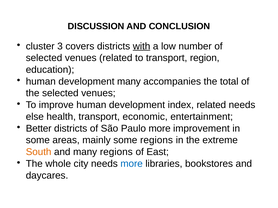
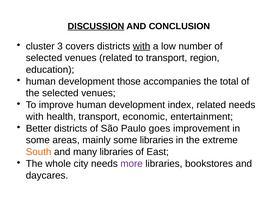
DISCUSSION underline: none -> present
development many: many -> those
else at (35, 117): else -> with
Paulo more: more -> goes
some regions: regions -> libraries
many regions: regions -> libraries
more at (132, 164) colour: blue -> purple
